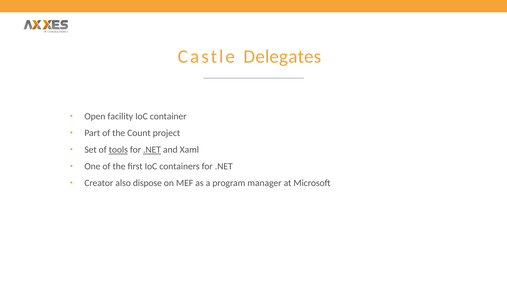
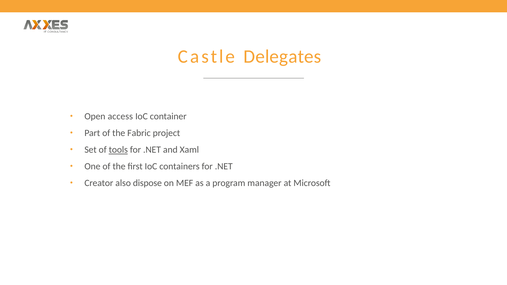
facility: facility -> access
Count: Count -> Fabric
.NET at (152, 150) underline: present -> none
